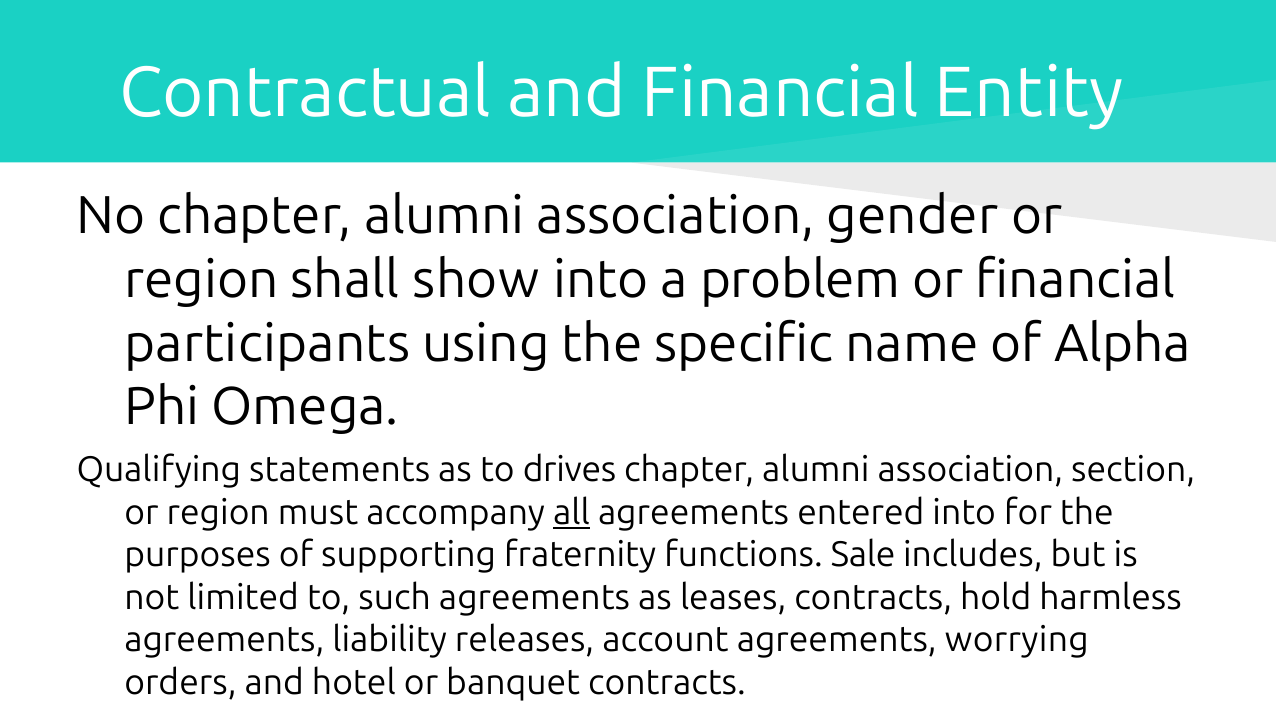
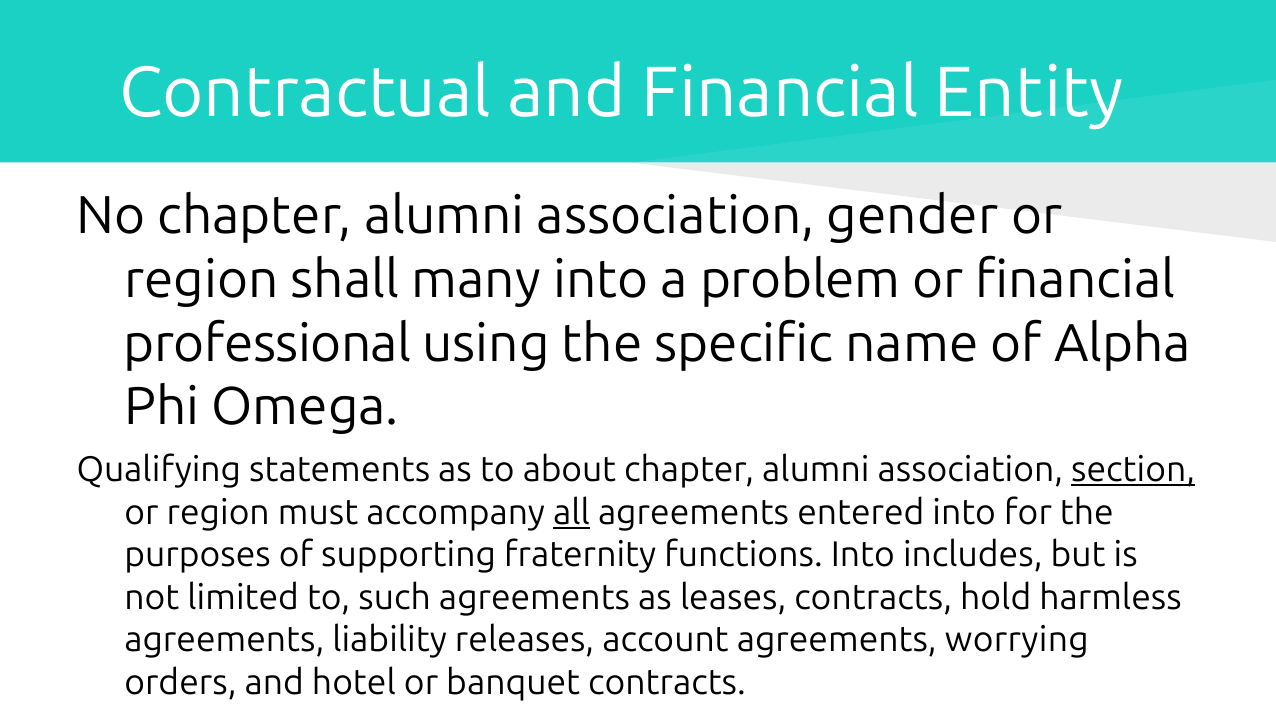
show: show -> many
participants: participants -> professional
drives: drives -> about
section underline: none -> present
functions Sale: Sale -> Into
